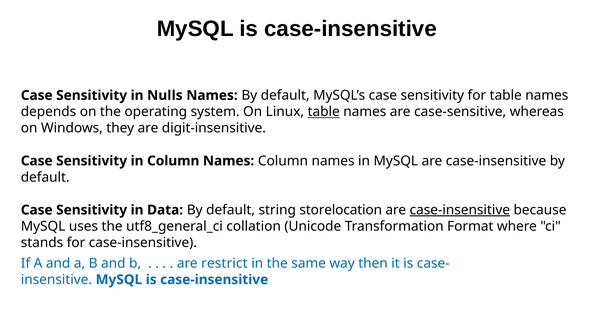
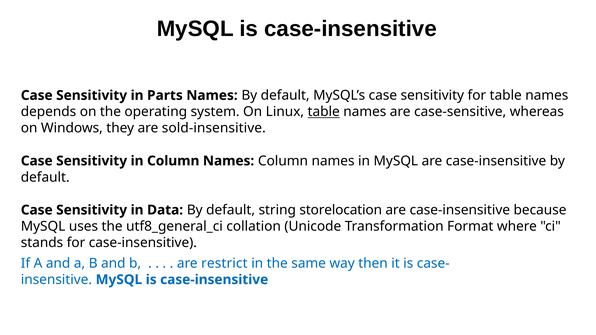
Nulls: Nulls -> Parts
digit-insensitive: digit-insensitive -> sold-insensitive
case-insensitive at (460, 210) underline: present -> none
